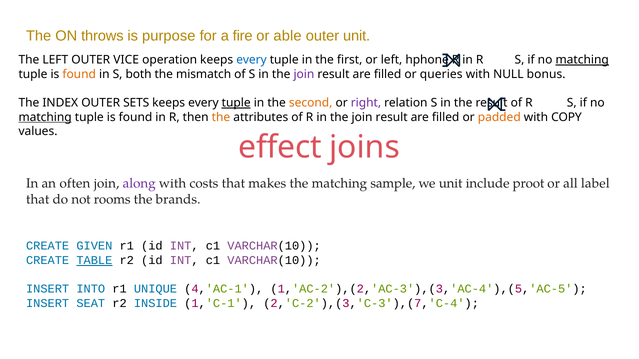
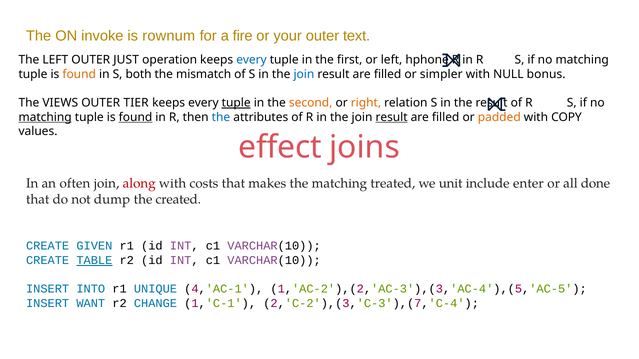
throws: throws -> invoke
purpose: purpose -> rownum
able: able -> your
outer unit: unit -> text
VICE: VICE -> JUST
matching at (582, 60) underline: present -> none
join at (304, 74) colour: purple -> blue
queries: queries -> simpler
INDEX: INDEX -> VIEWS
SETS: SETS -> TIER
right colour: purple -> orange
found at (136, 117) underline: none -> present
the at (221, 117) colour: orange -> blue
result at (392, 117) underline: none -> present
along colour: purple -> red
sample: sample -> treated
proot: proot -> enter
label: label -> done
rooms: rooms -> dump
brands: brands -> created
SEAT: SEAT -> WANT
INSIDE: INSIDE -> CHANGE
